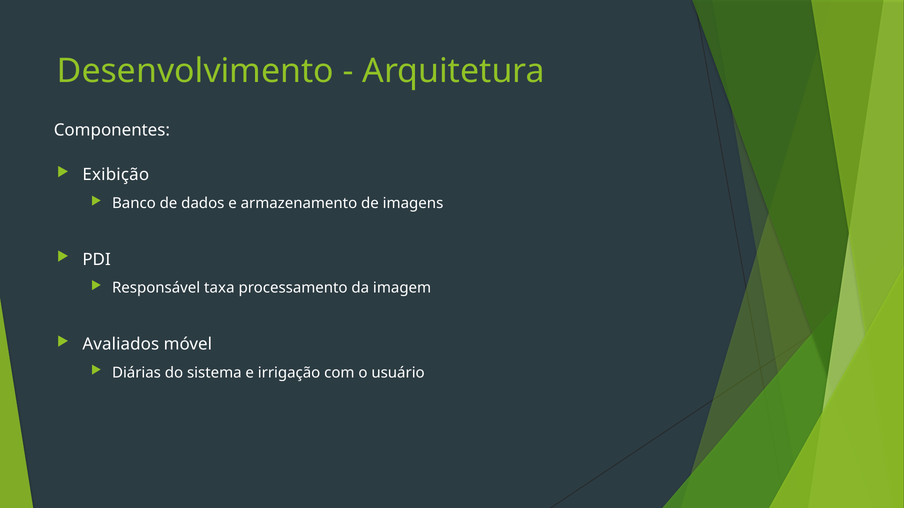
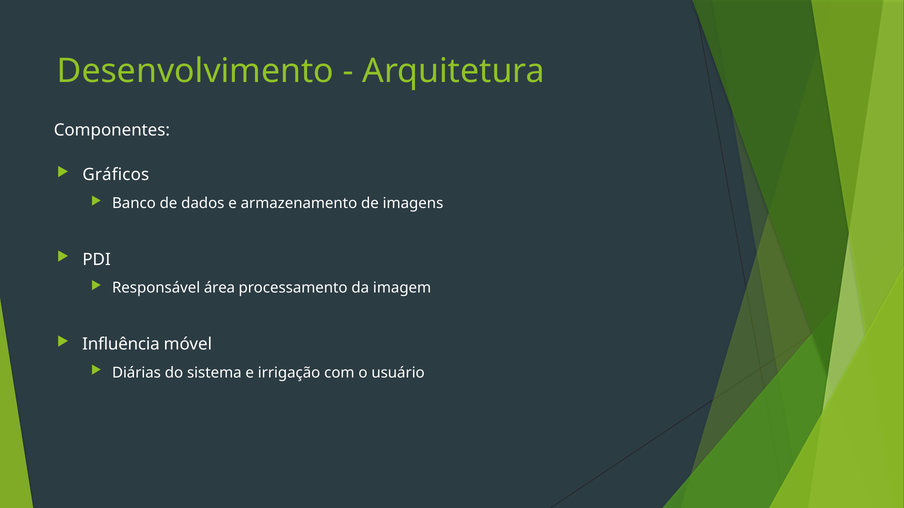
Exibição: Exibição -> Gráficos
taxa: taxa -> área
Avaliados: Avaliados -> Influência
